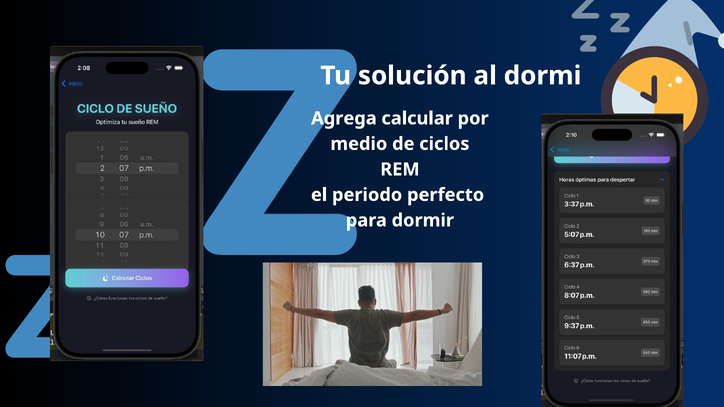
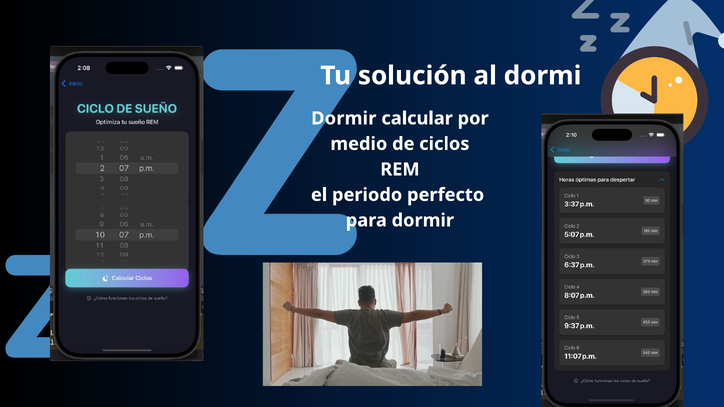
Agrega at (344, 118): Agrega -> Dormir
